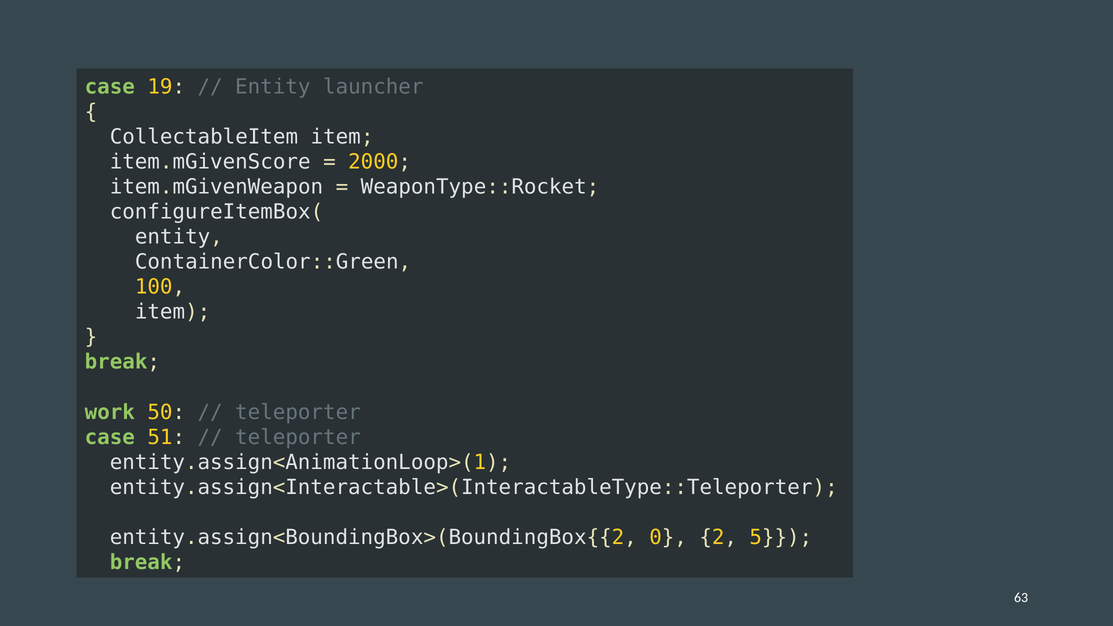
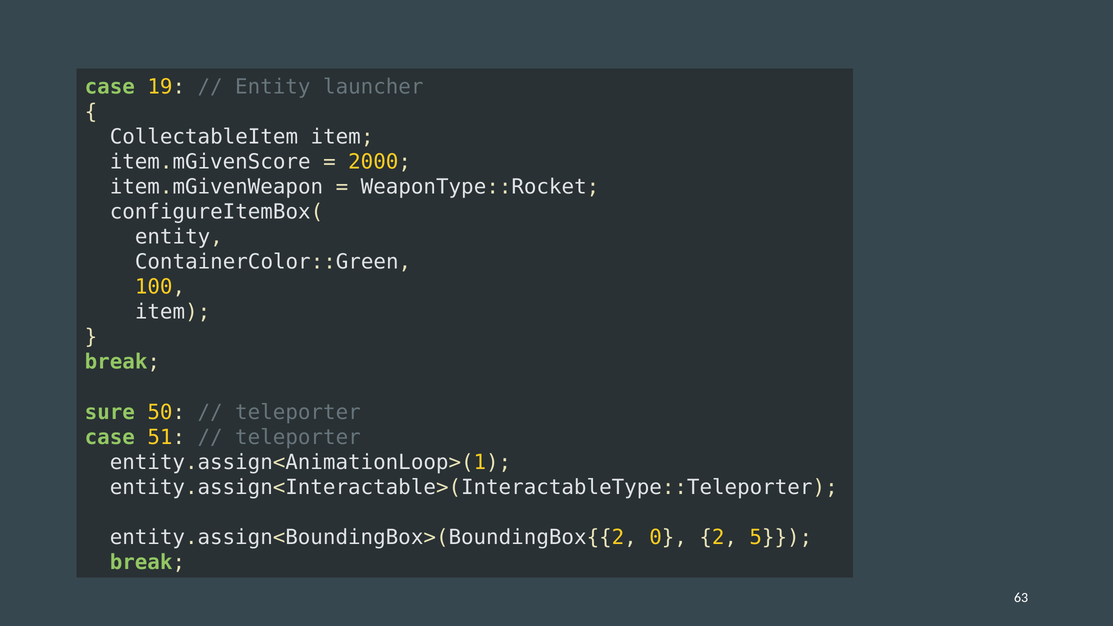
work: work -> sure
